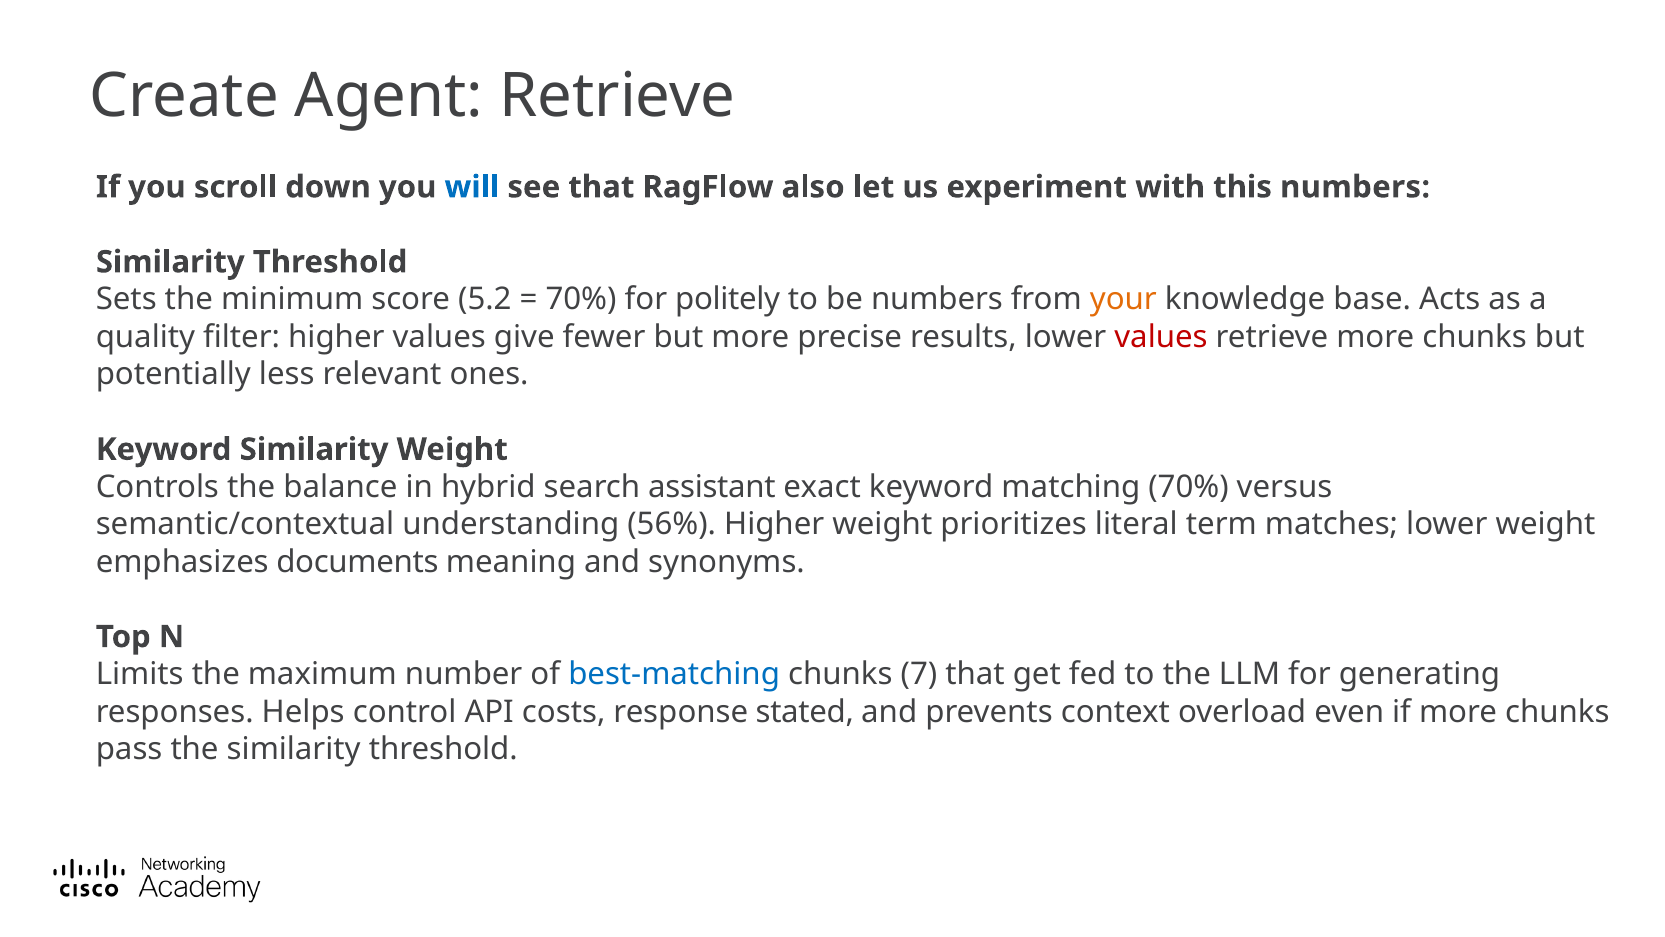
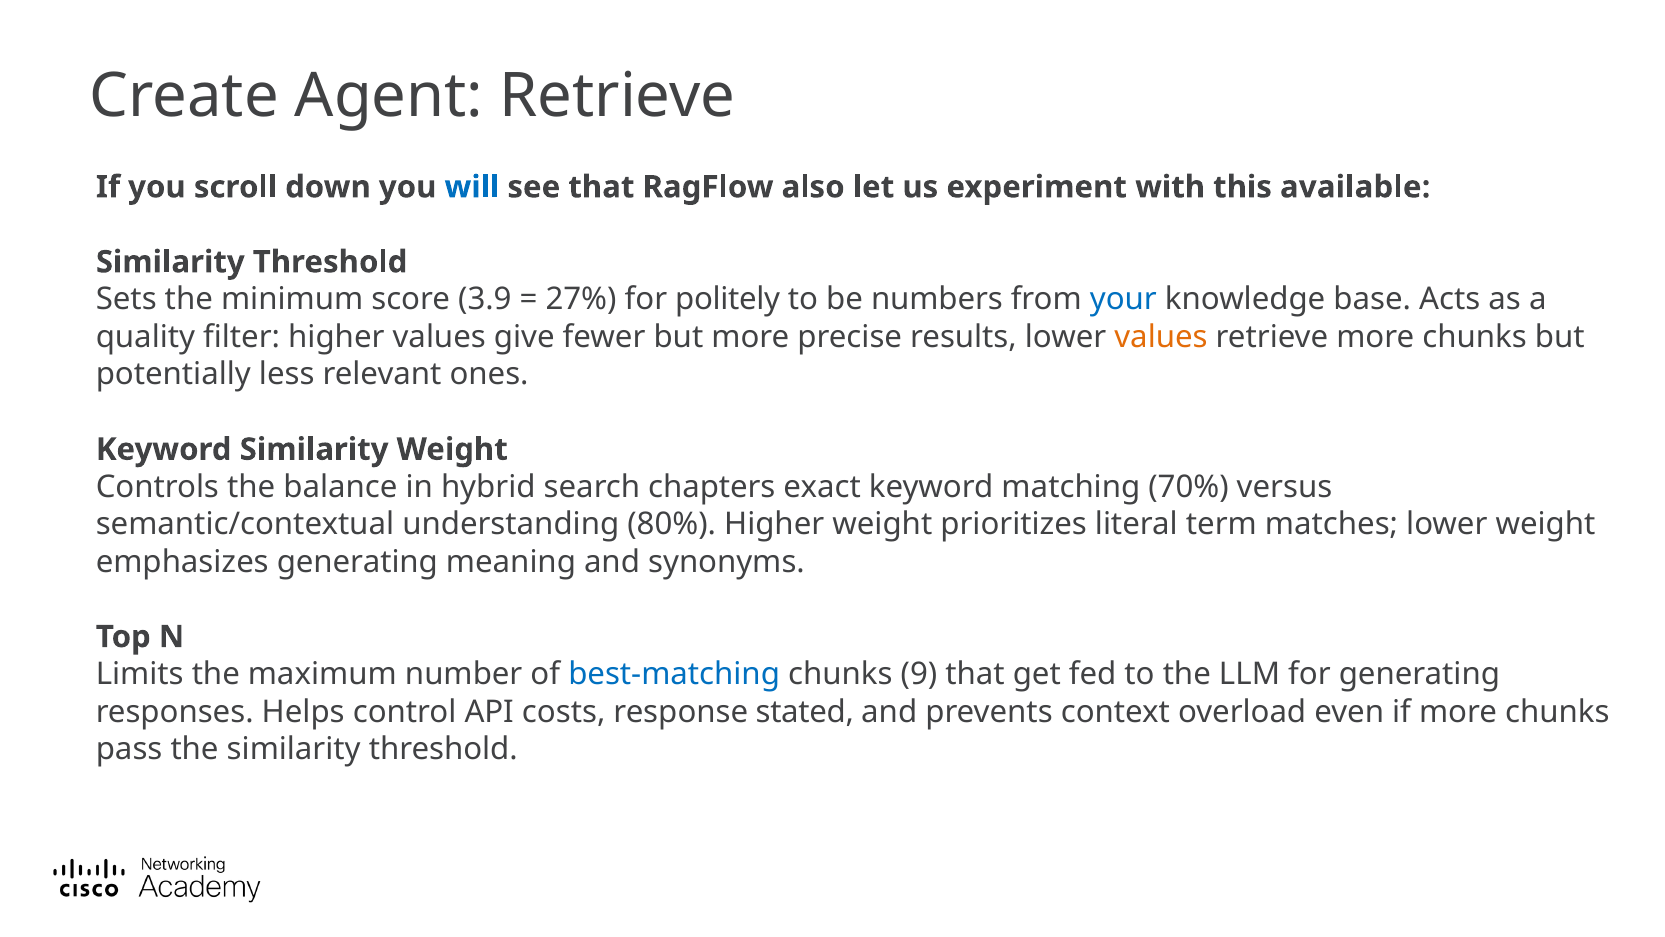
this numbers: numbers -> available
5.2: 5.2 -> 3.9
70% at (581, 300): 70% -> 27%
your colour: orange -> blue
values at (1161, 337) colour: red -> orange
assistant: assistant -> chapters
56%: 56% -> 80%
emphasizes documents: documents -> generating
7: 7 -> 9
